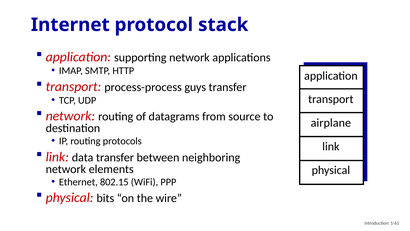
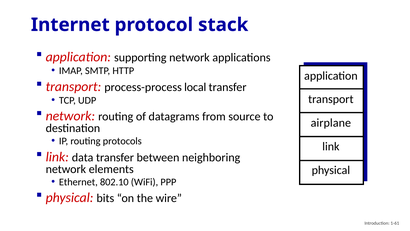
guys: guys -> local
802.15: 802.15 -> 802.10
